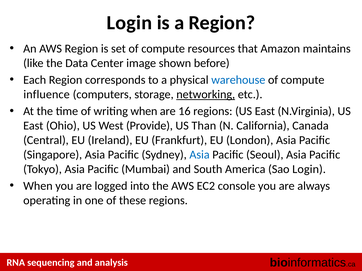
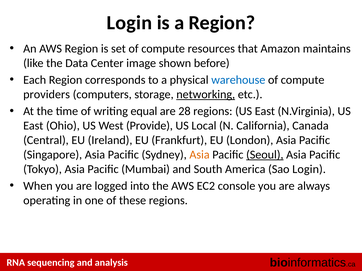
influence: influence -> providers
writing when: when -> equal
16: 16 -> 28
Than: Than -> Local
Asia at (200, 155) colour: blue -> orange
Seoul underline: none -> present
